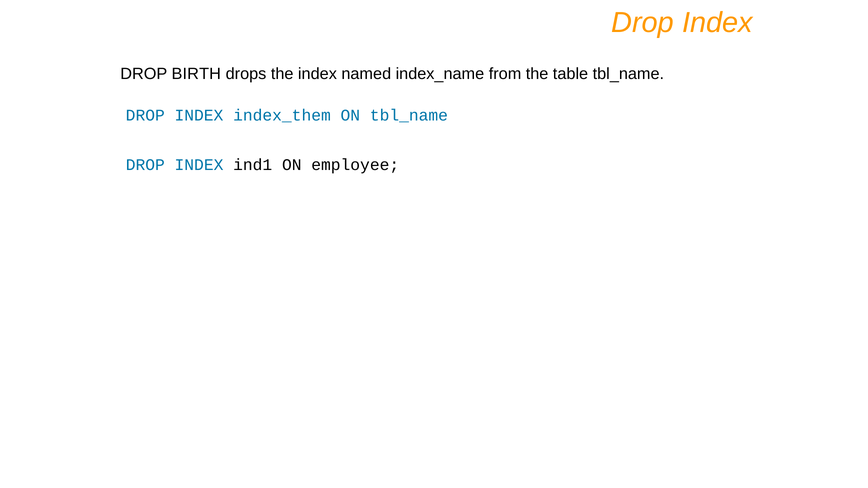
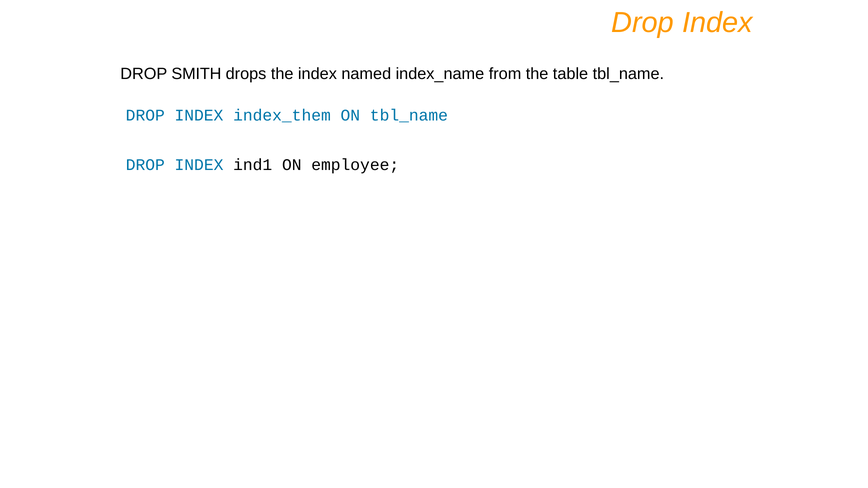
BIRTH: BIRTH -> SMITH
